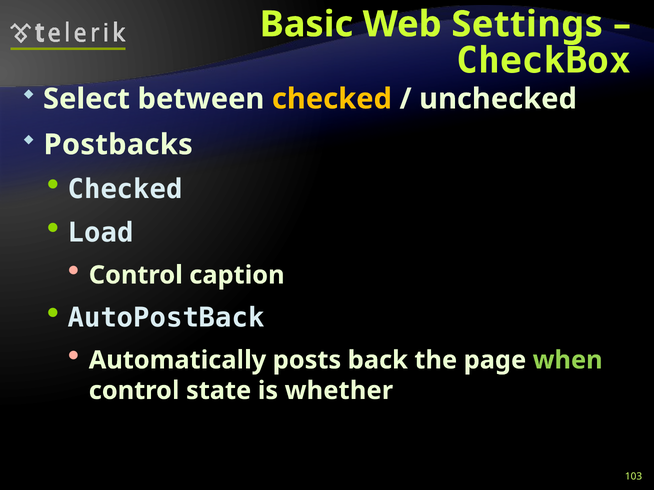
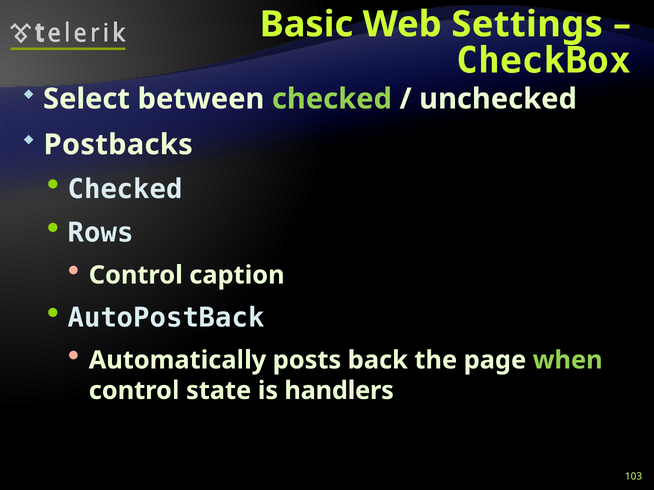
checked at (332, 99) colour: yellow -> light green
Load: Load -> Rows
whether: whether -> handlers
